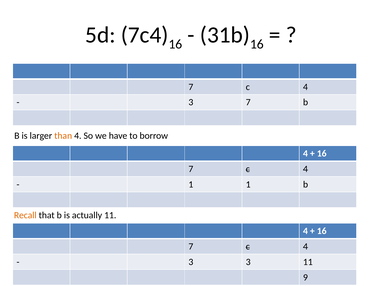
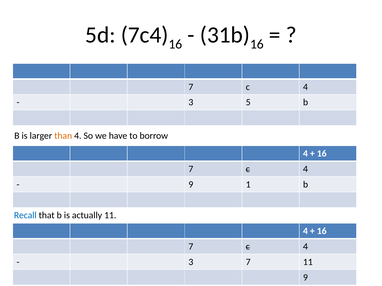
3 7: 7 -> 5
1 at (191, 185): 1 -> 9
Recall colour: orange -> blue
3 3: 3 -> 7
